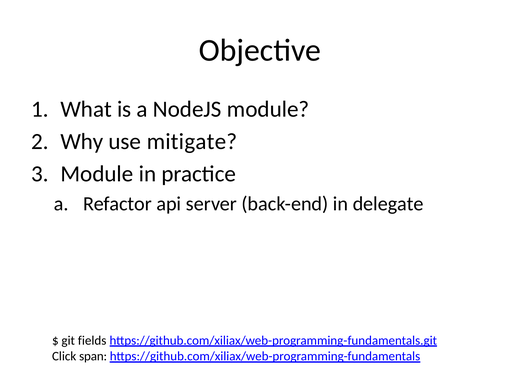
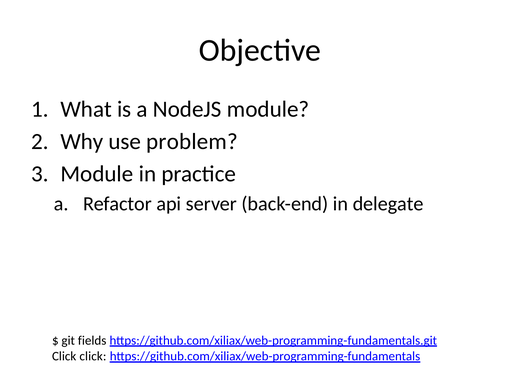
mitigate: mitigate -> problem
Click span: span -> click
